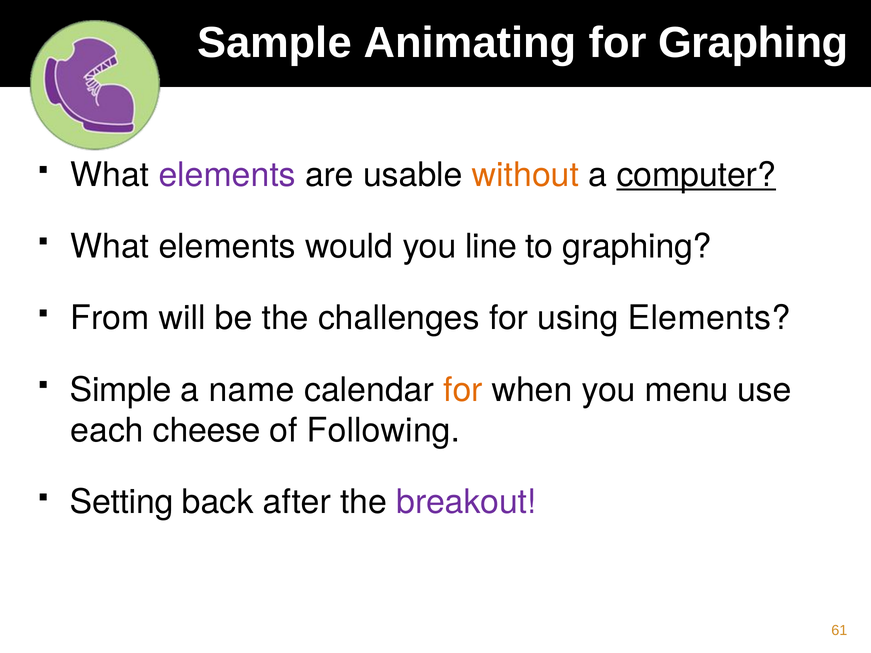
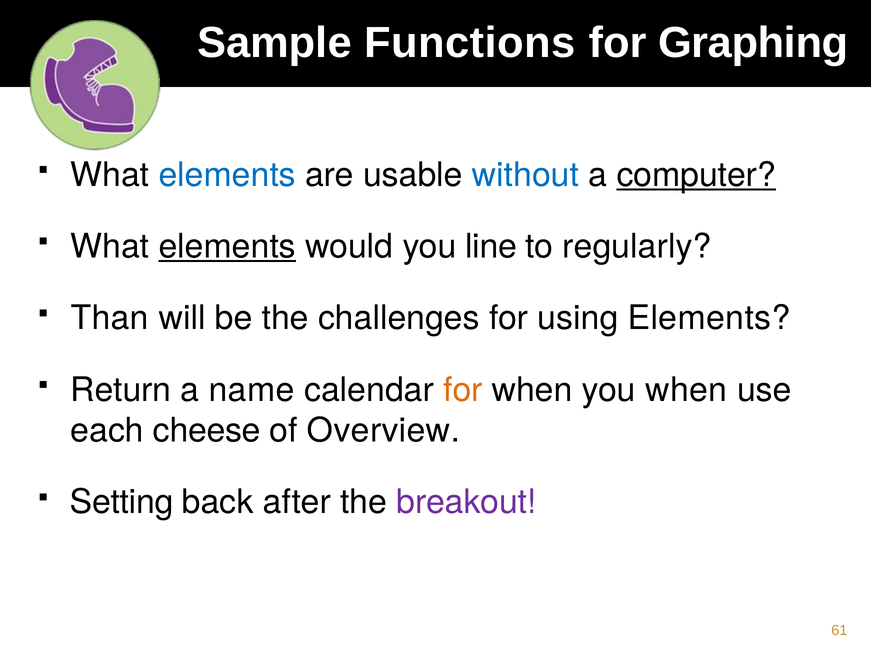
Animating: Animating -> Functions
elements at (227, 175) colour: purple -> blue
without colour: orange -> blue
elements at (227, 247) underline: none -> present
to graphing: graphing -> regularly
From: From -> Than
Simple: Simple -> Return
you menu: menu -> when
Following: Following -> Overview
